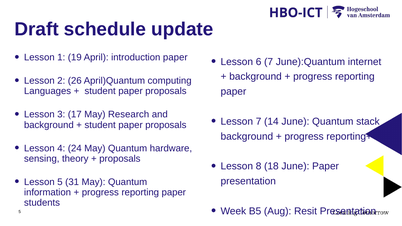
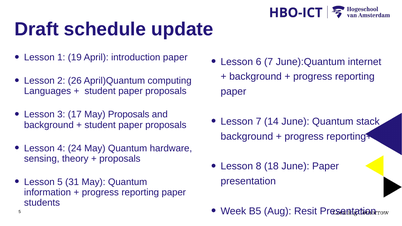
May Research: Research -> Proposals
